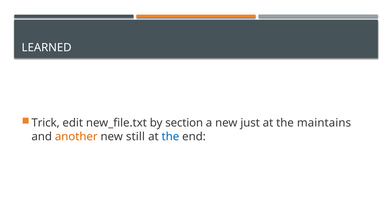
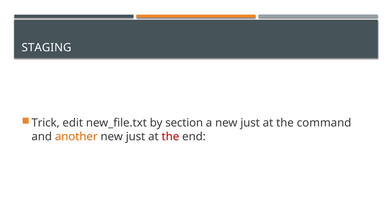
LEARNED: LEARNED -> STAGING
maintains: maintains -> command
still at (135, 137): still -> just
the at (170, 137) colour: blue -> red
